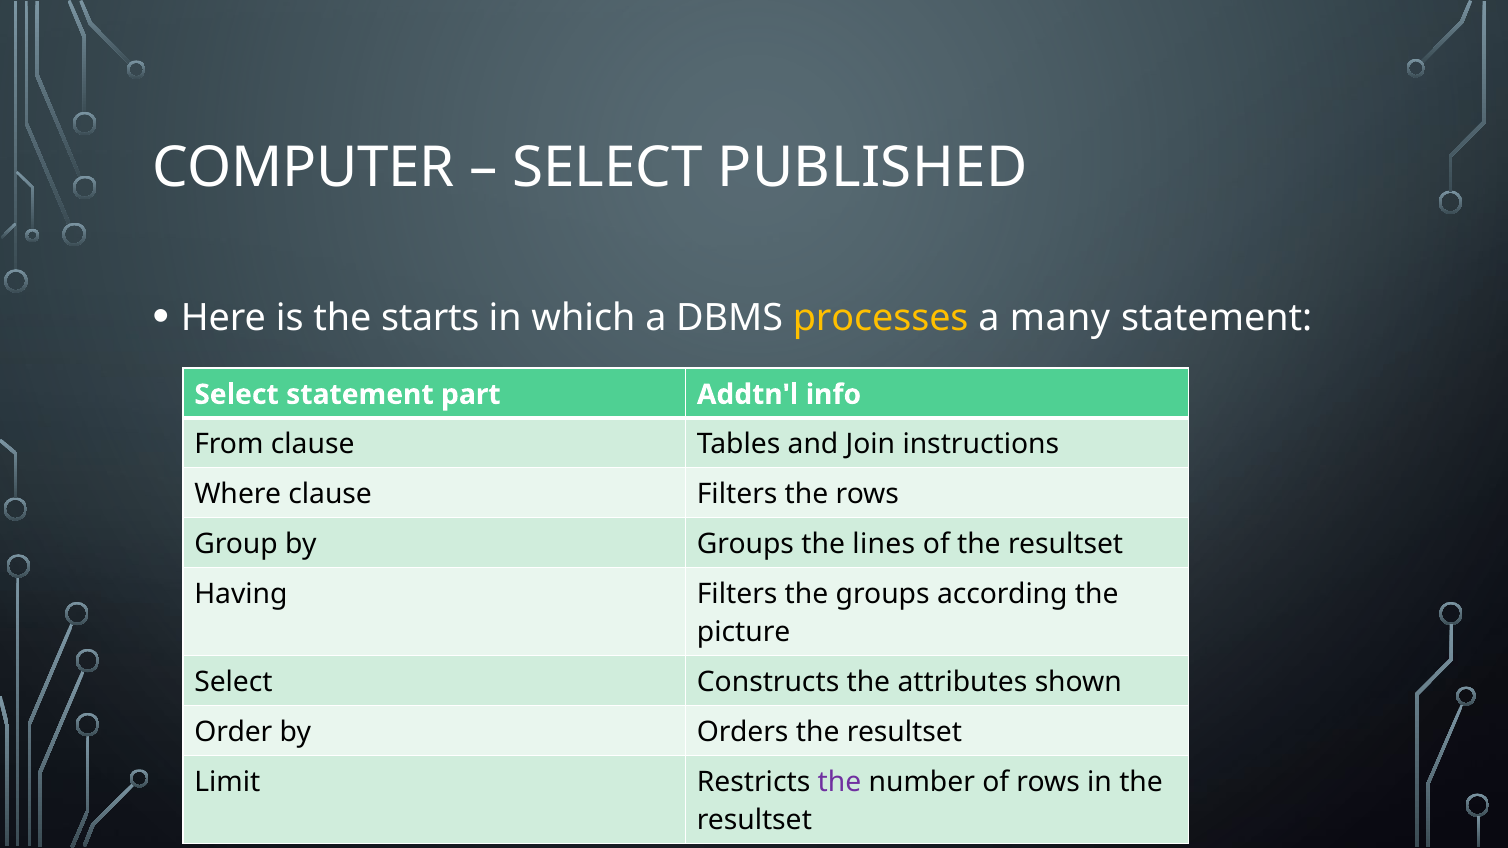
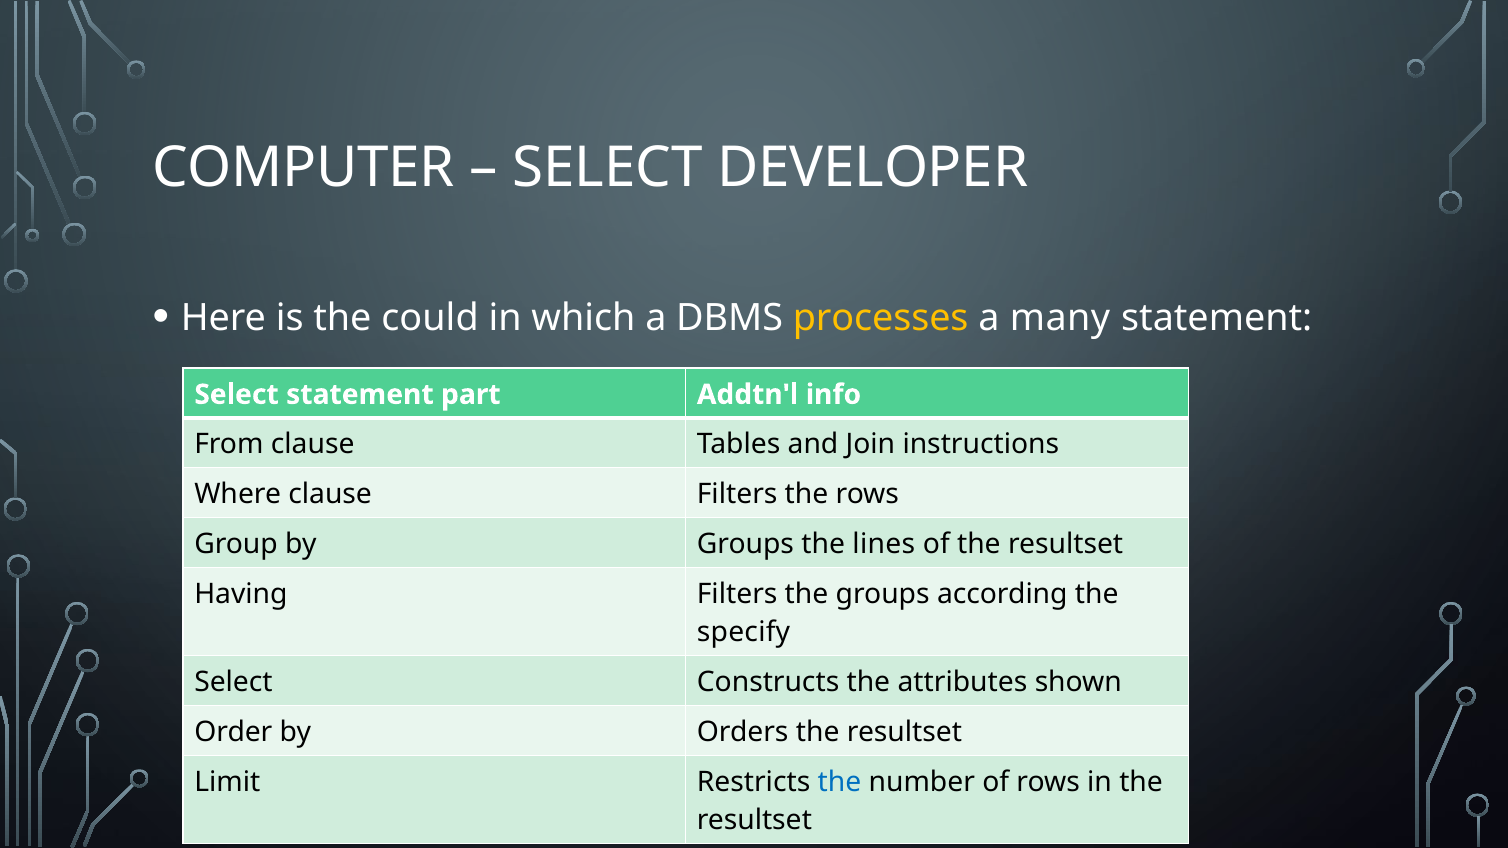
PUBLISHED: PUBLISHED -> DEVELOPER
starts: starts -> could
picture: picture -> specify
the at (840, 782) colour: purple -> blue
